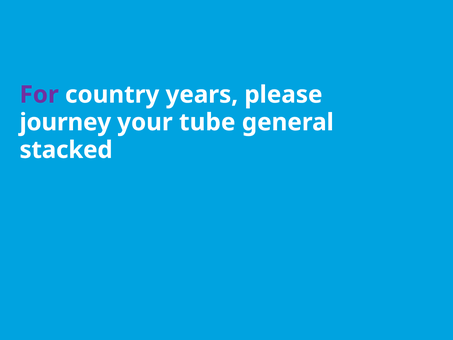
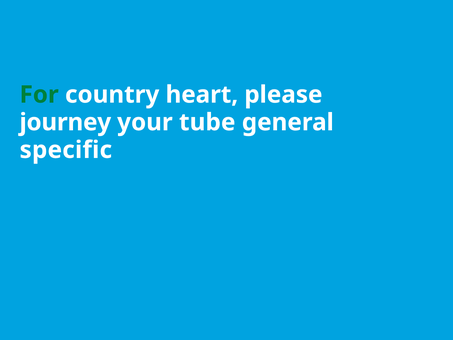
For colour: purple -> green
years: years -> heart
stacked: stacked -> specific
